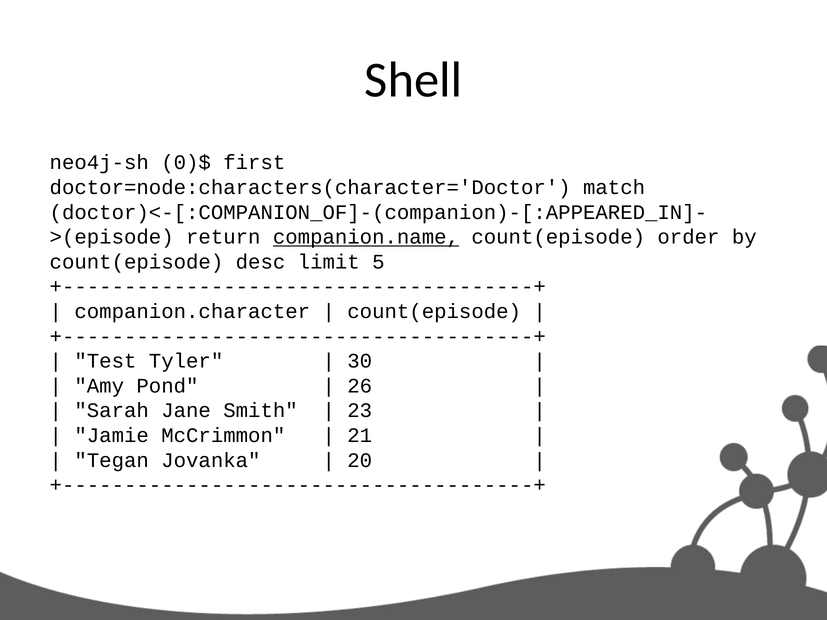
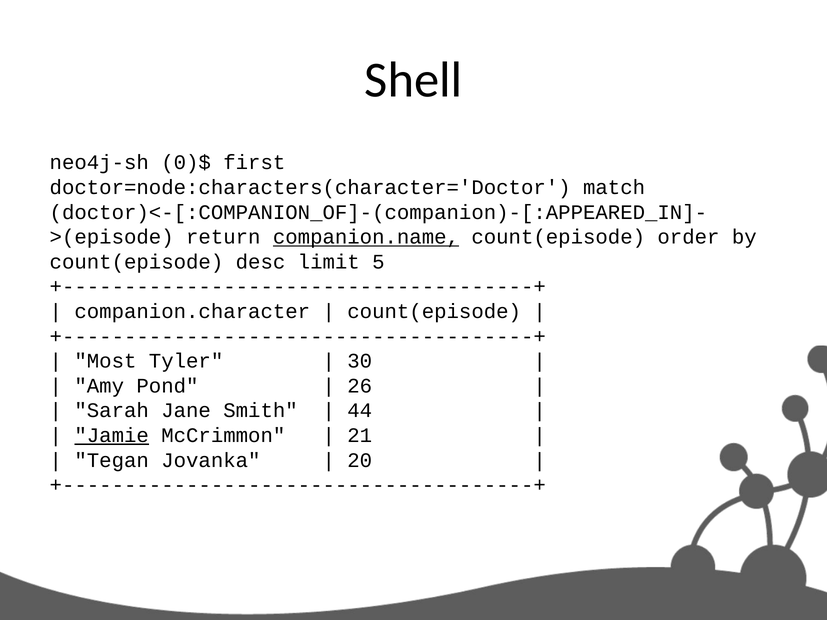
Test: Test -> Most
23: 23 -> 44
Jamie underline: none -> present
